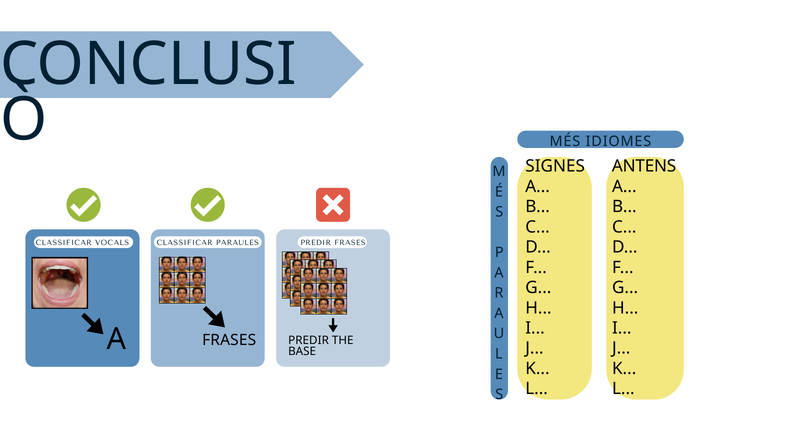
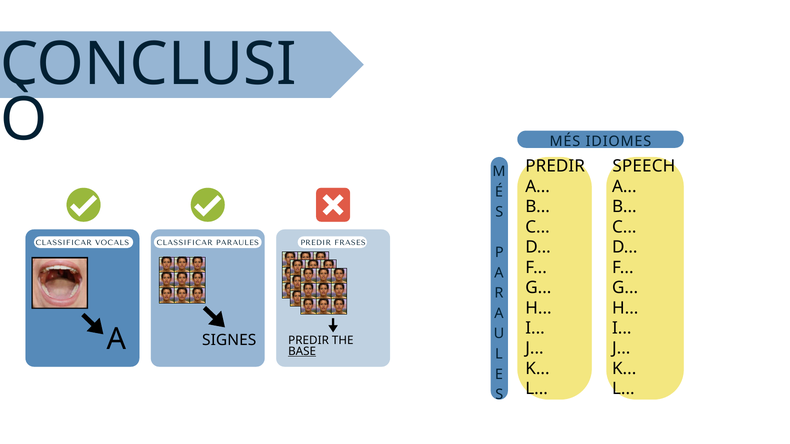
SIGNES at (555, 166): SIGNES -> PREDIR
ANTENS: ANTENS -> SPEECH
FRASES at (229, 340): FRASES -> SIGNES
BASE underline: none -> present
